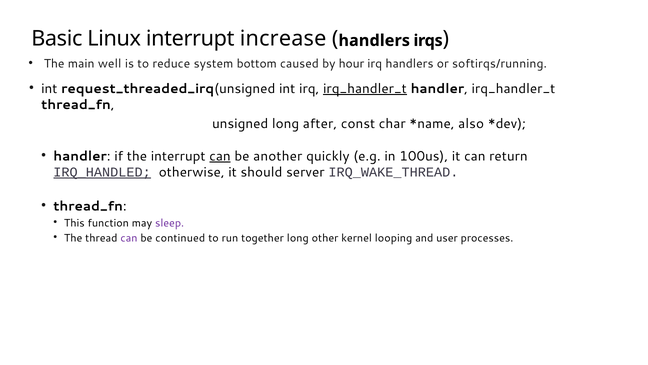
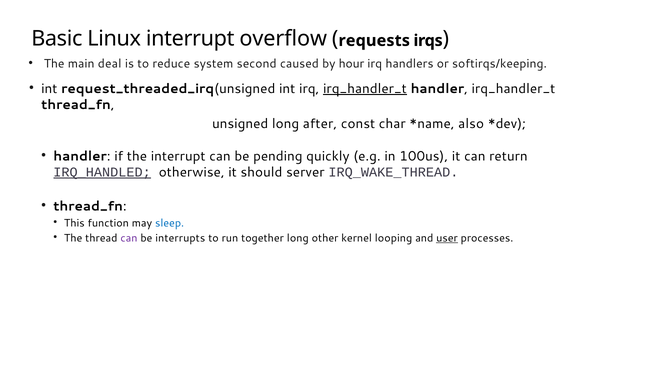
increase: increase -> overflow
handlers at (374, 41): handlers -> requests
well: well -> deal
bottom: bottom -> second
softirqs/running: softirqs/running -> softirqs/keeping
can at (220, 156) underline: present -> none
another: another -> pending
sleep colour: purple -> blue
continued: continued -> interrupts
user underline: none -> present
